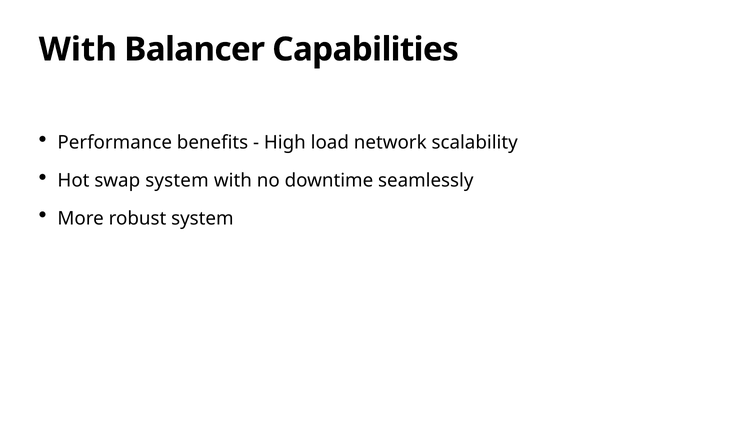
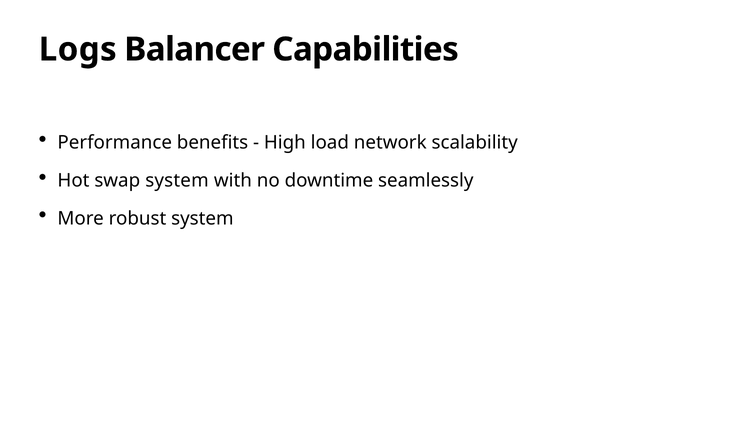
With at (78, 49): With -> Logs
